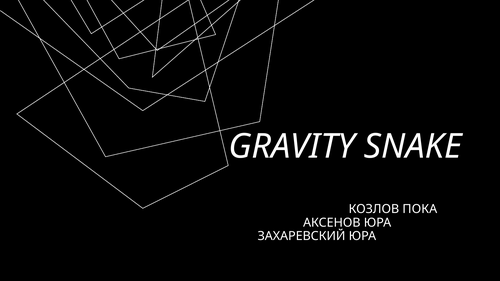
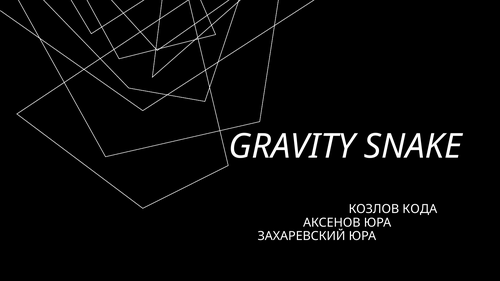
ПОКА: ПОКА -> КОДА
